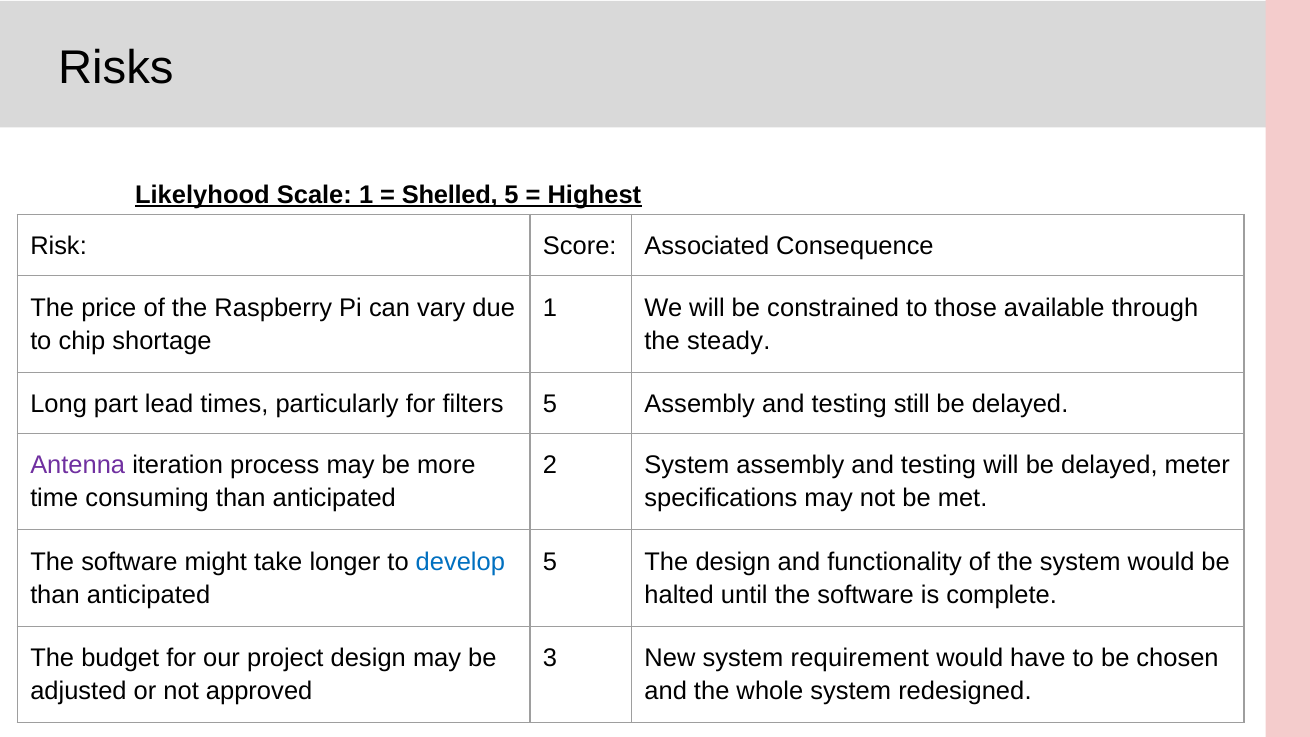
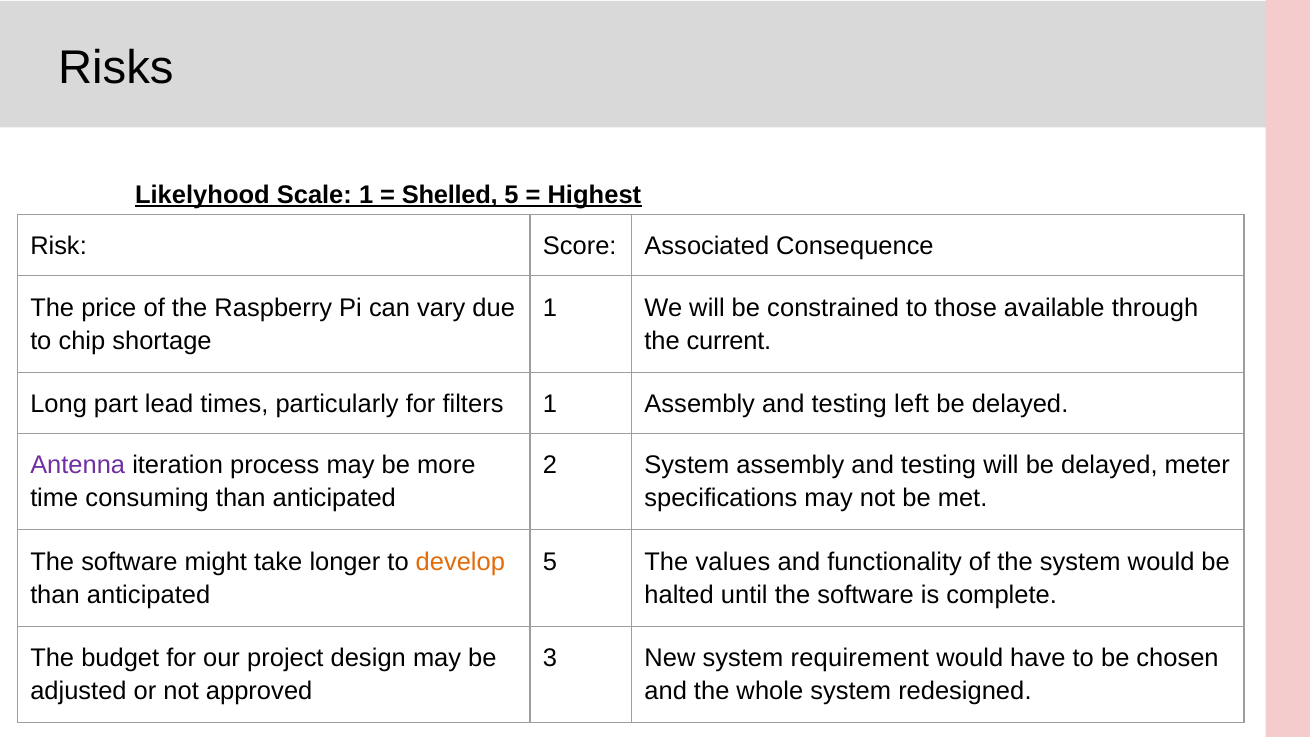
steady: steady -> current
filters 5: 5 -> 1
still: still -> left
develop colour: blue -> orange
The design: design -> values
